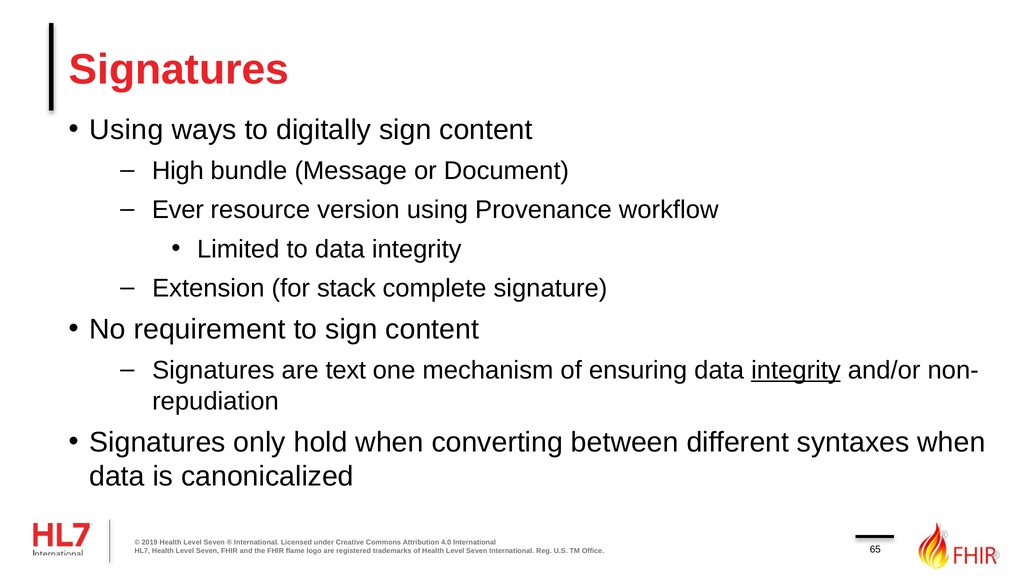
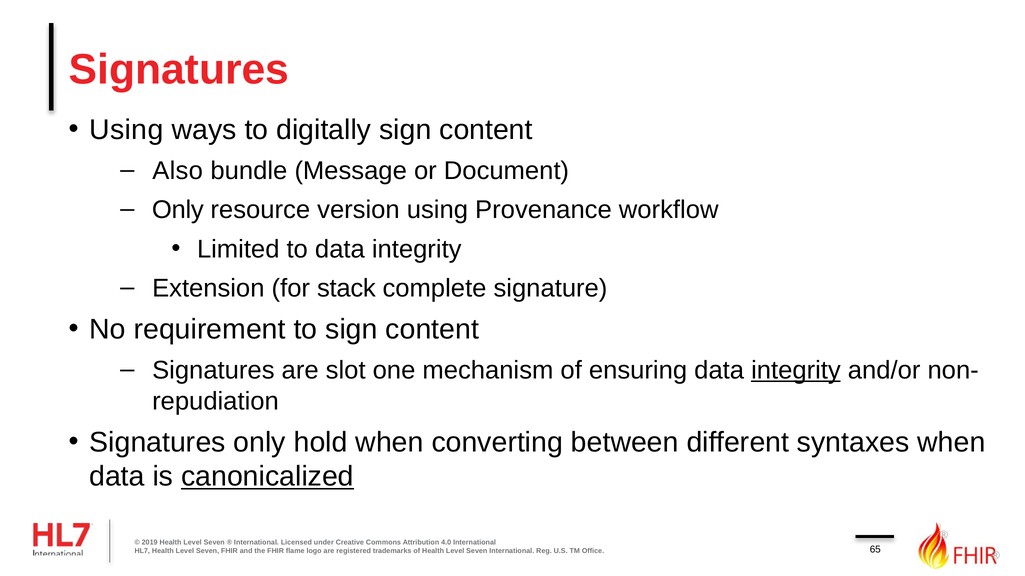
High: High -> Also
Ever at (178, 210): Ever -> Only
text: text -> slot
canonicalized underline: none -> present
